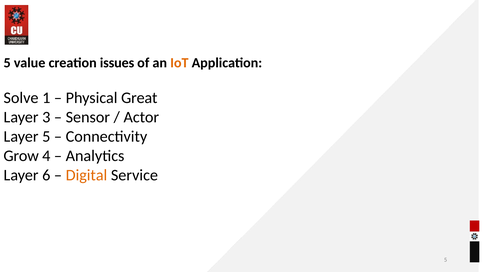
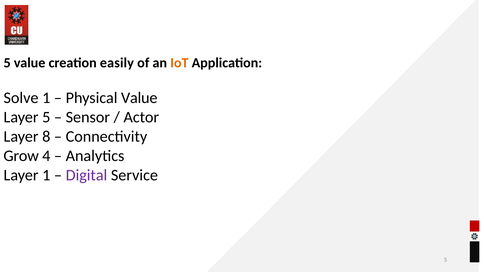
issues: issues -> easily
Physical Great: Great -> Value
Layer 3: 3 -> 5
Layer 5: 5 -> 8
Layer 6: 6 -> 1
Digital colour: orange -> purple
